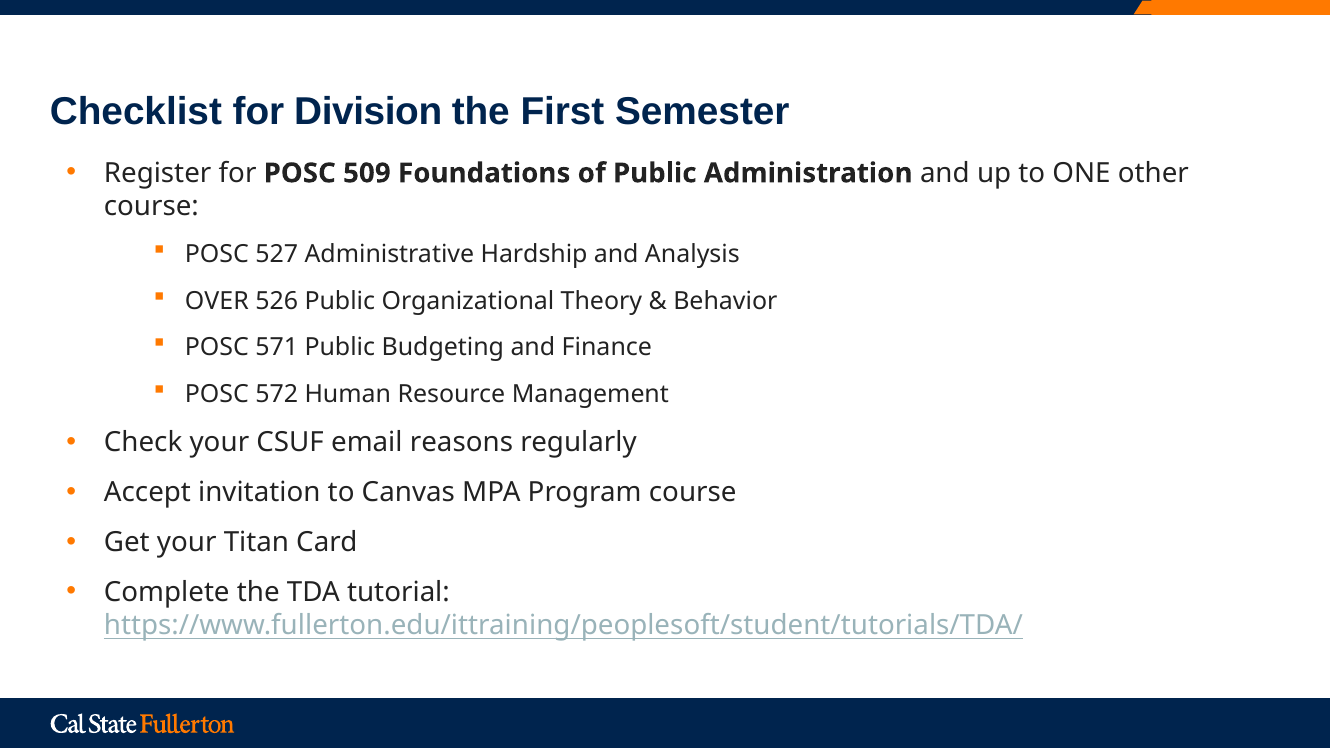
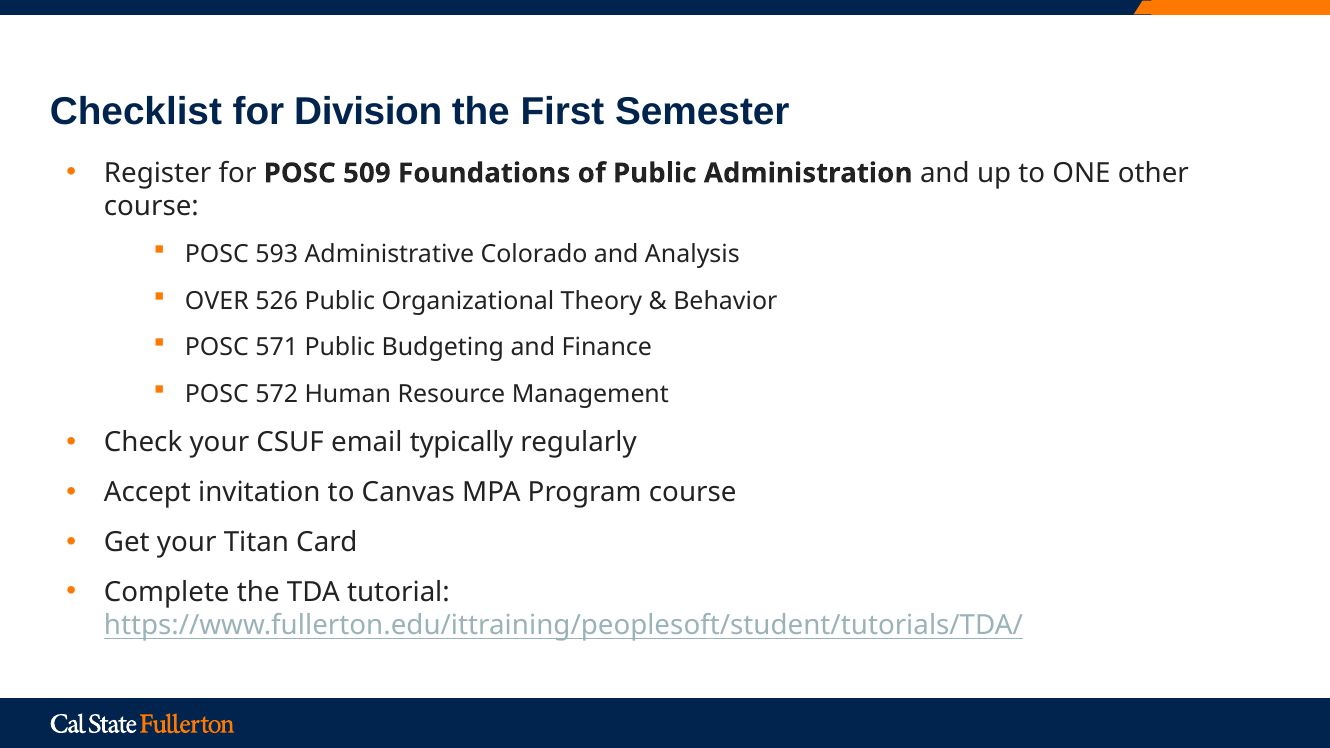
527: 527 -> 593
Hardship: Hardship -> Colorado
reasons: reasons -> typically
